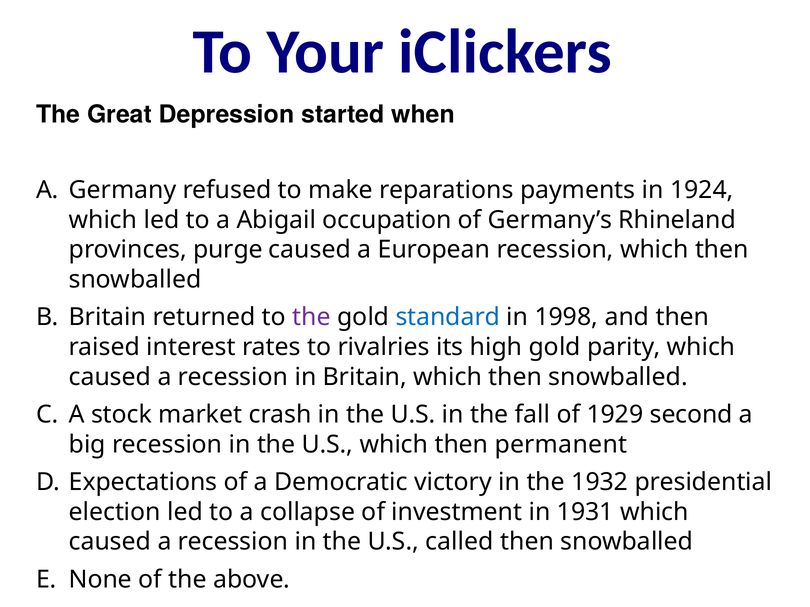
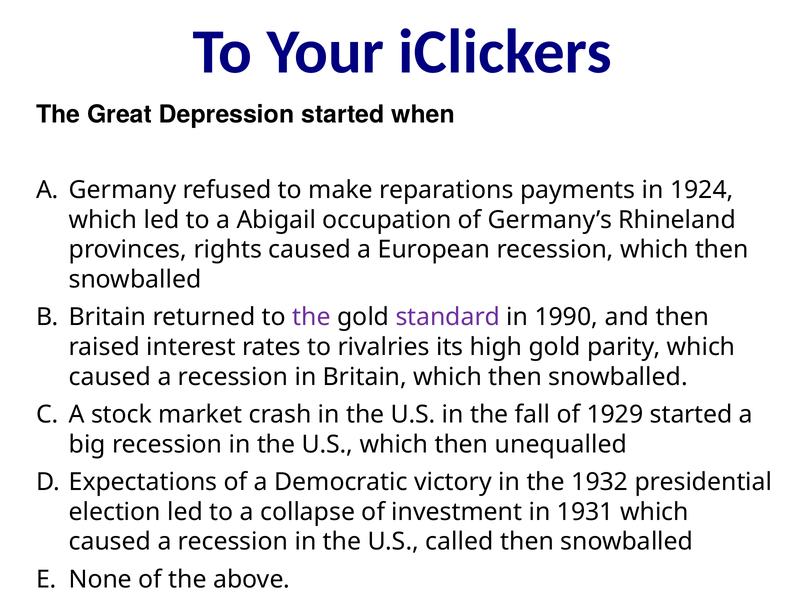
purge: purge -> rights
standard colour: blue -> purple
1998: 1998 -> 1990
1929 second: second -> started
permanent: permanent -> unequalled
